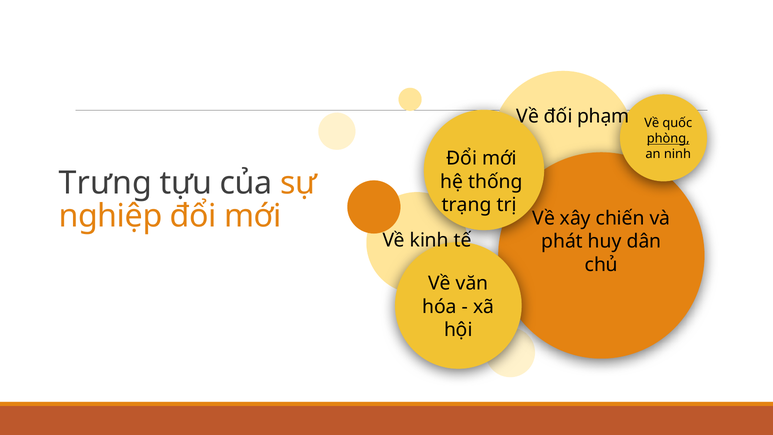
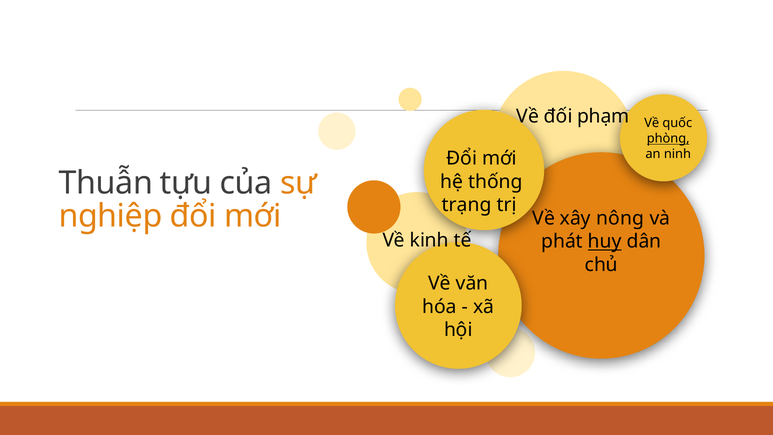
Trưng: Trưng -> Thuẫn
chiến: chiến -> nông
huy underline: none -> present
